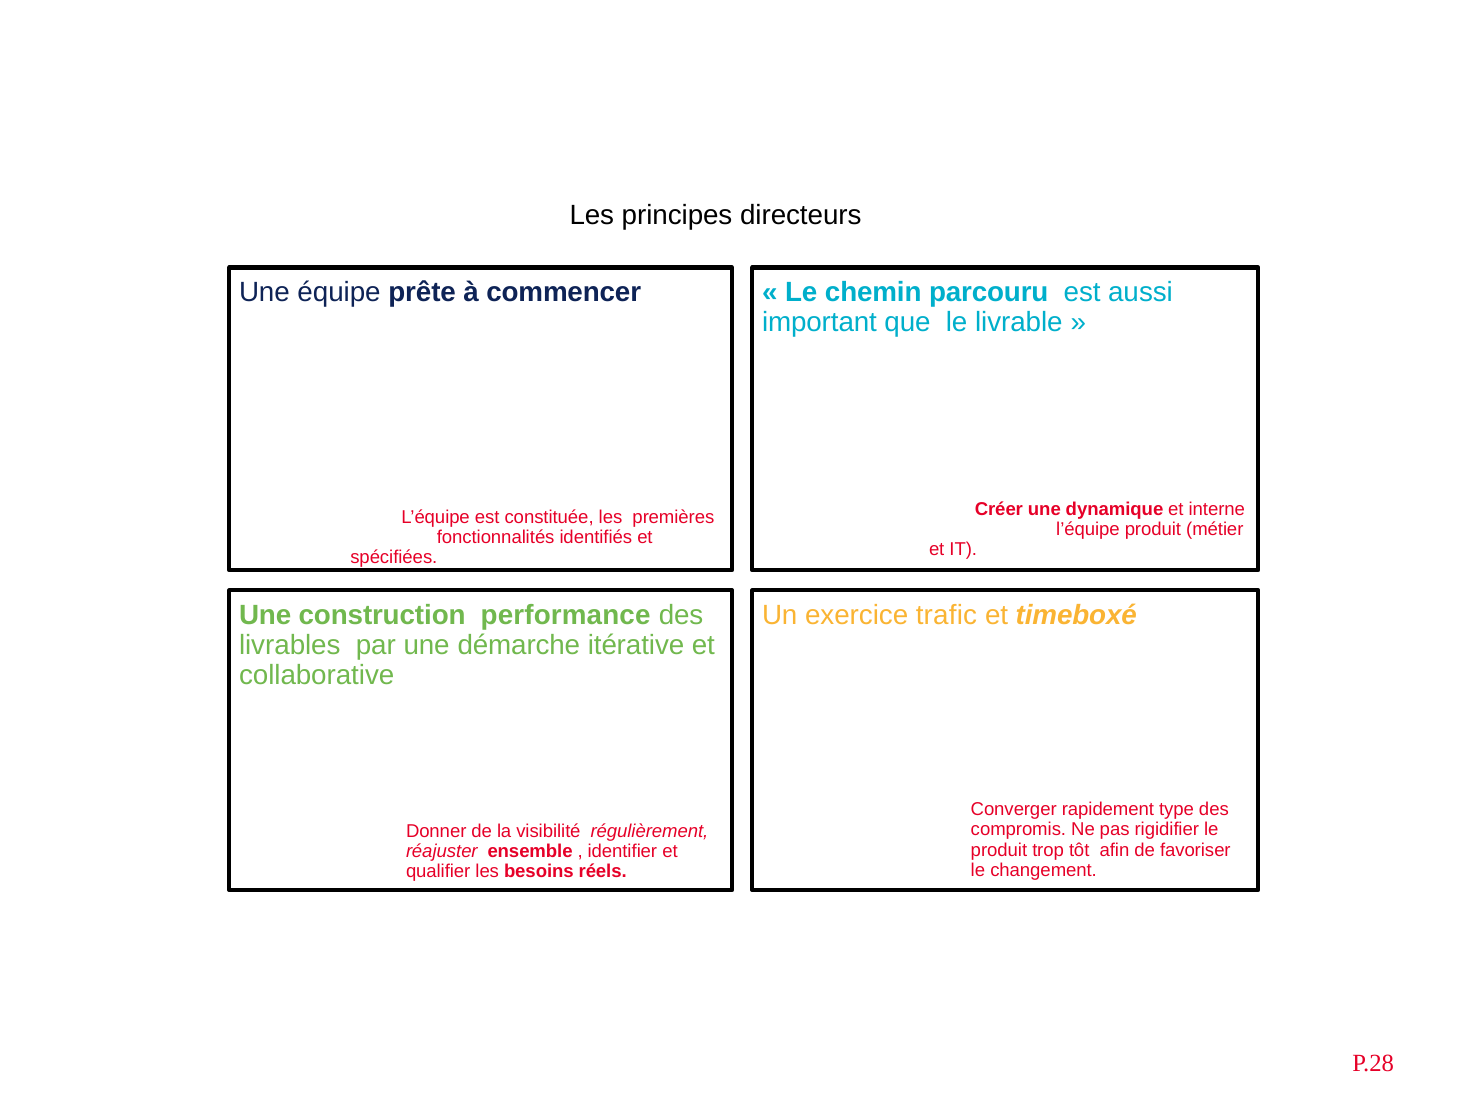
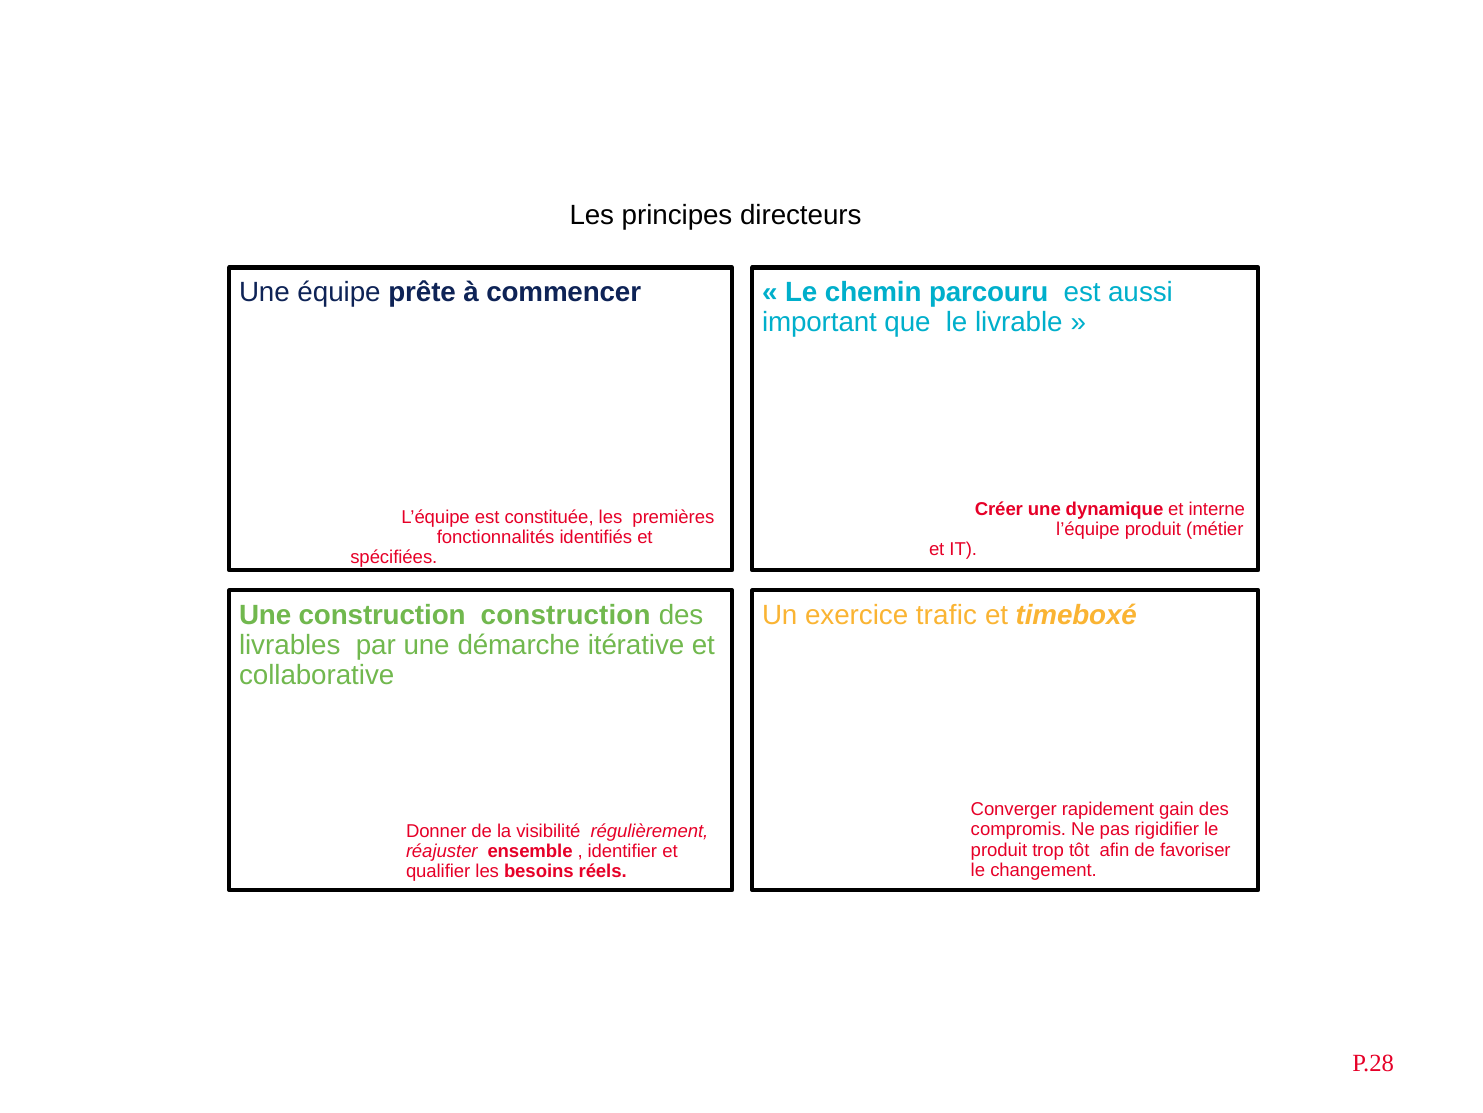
construction performance: performance -> construction
type: type -> gain
